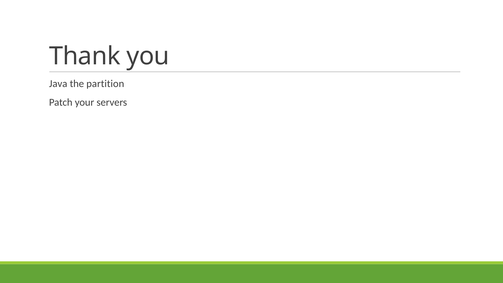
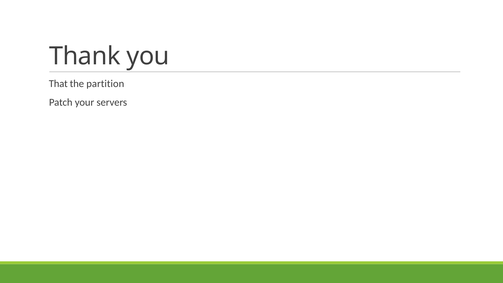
Java: Java -> That
